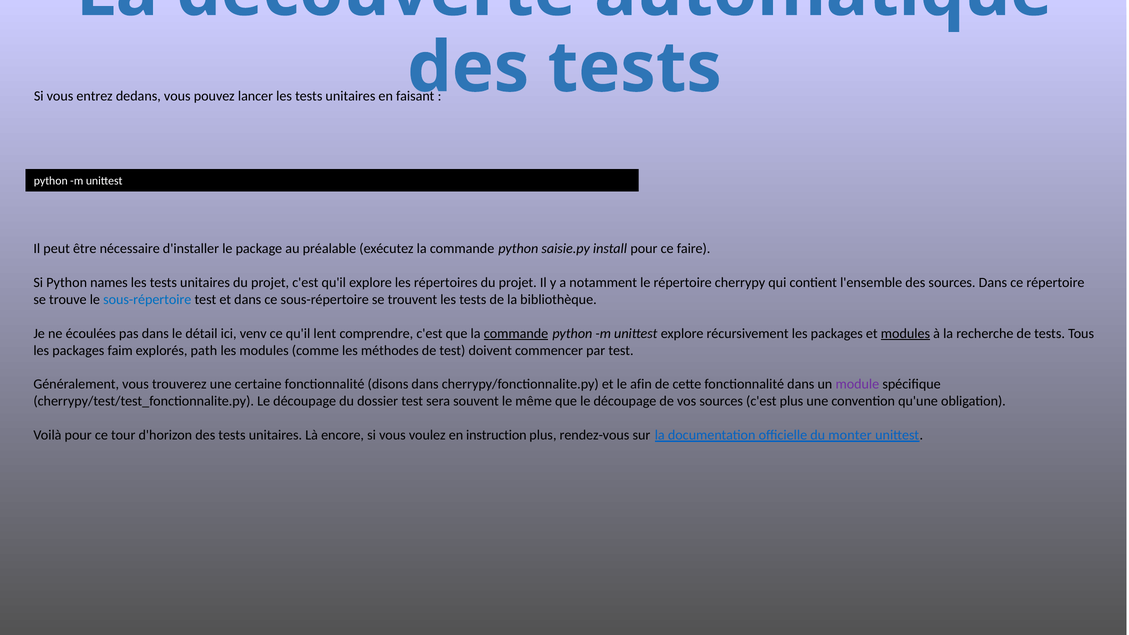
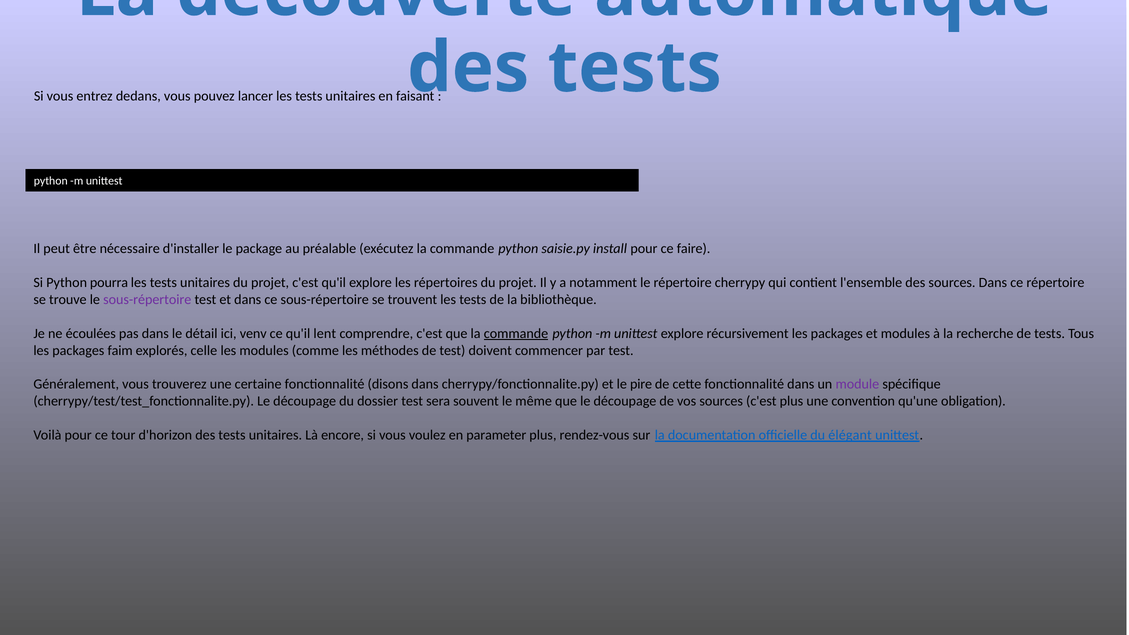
names: names -> pourra
sous-répertoire at (147, 300) colour: blue -> purple
modules at (905, 333) underline: present -> none
path: path -> celle
afin: afin -> pire
instruction: instruction -> parameter
monter: monter -> élégant
